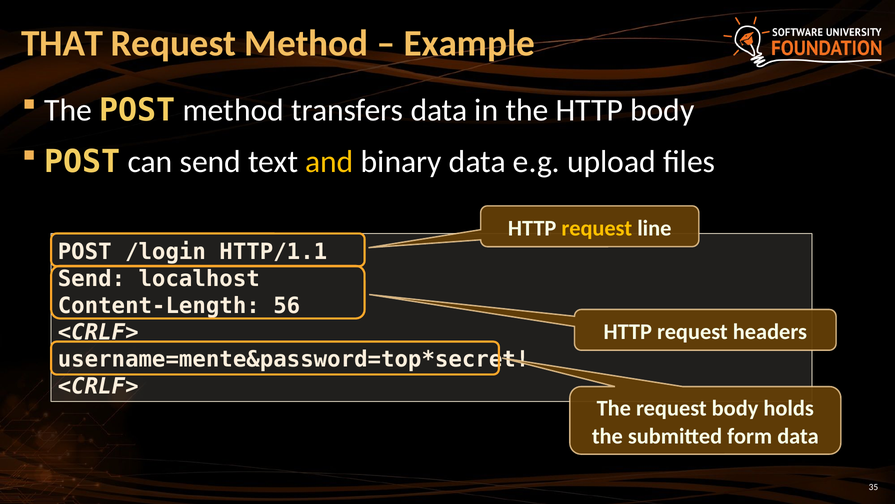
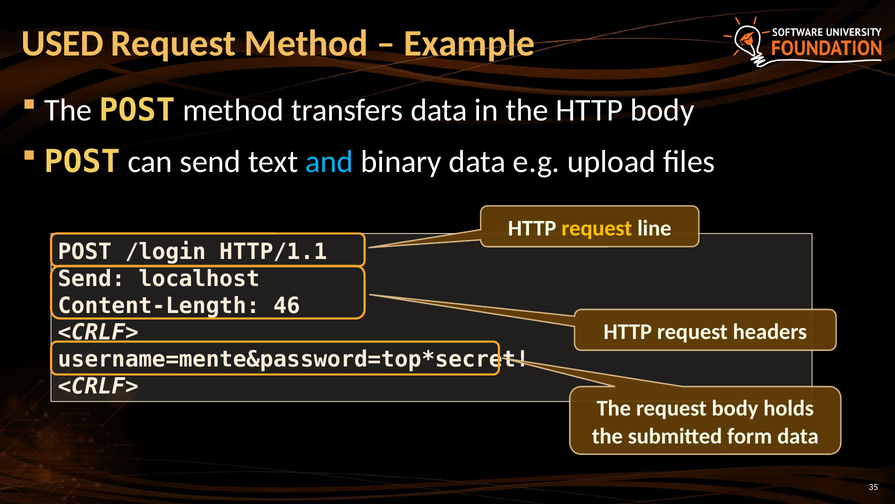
THAT: THAT -> USED
and colour: yellow -> light blue
56: 56 -> 46
